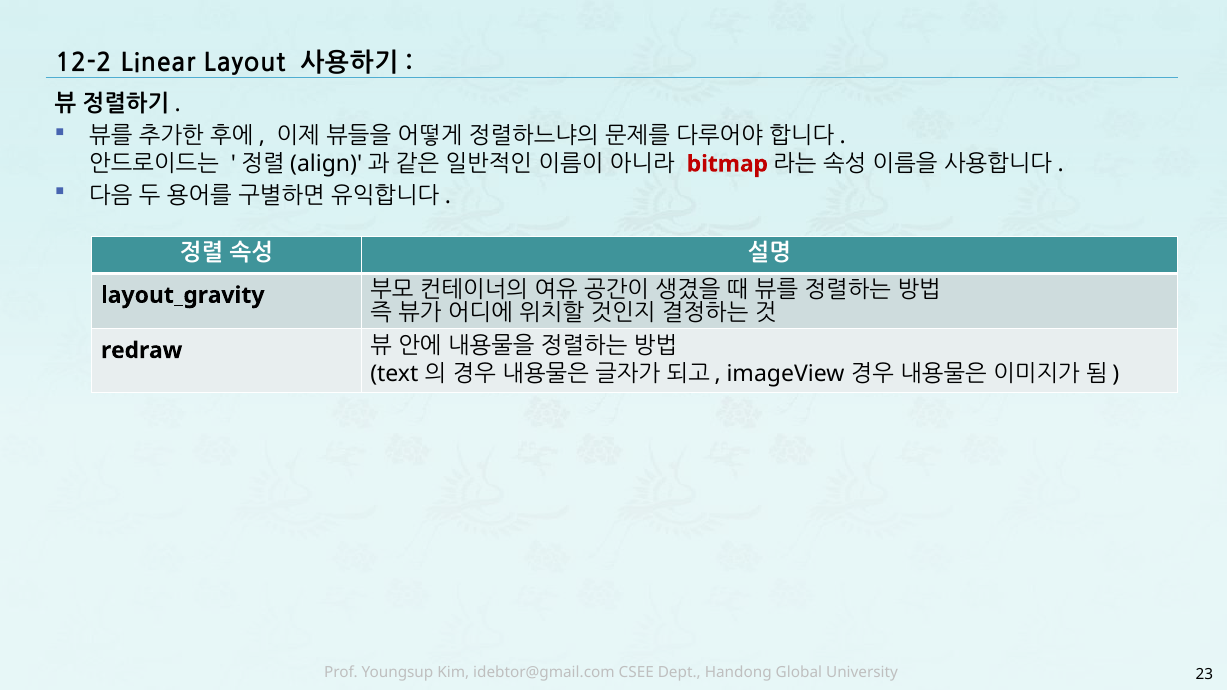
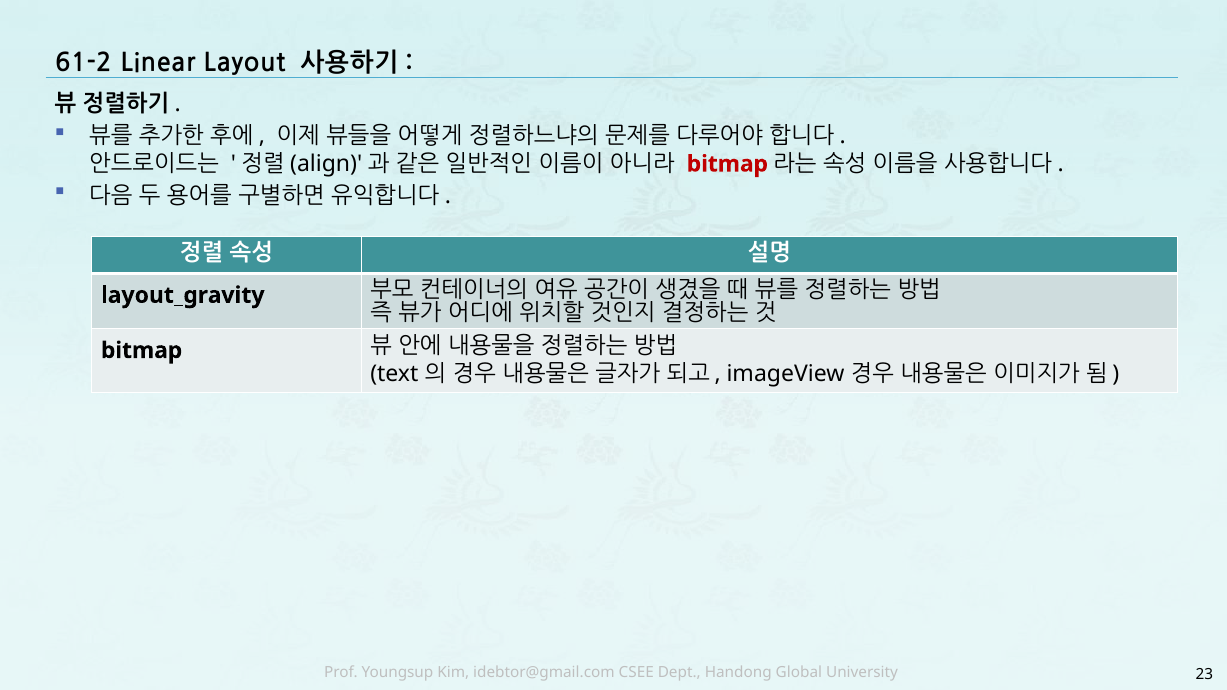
12-2: 12-2 -> 61-2
redraw at (142, 351): redraw -> bitmap
